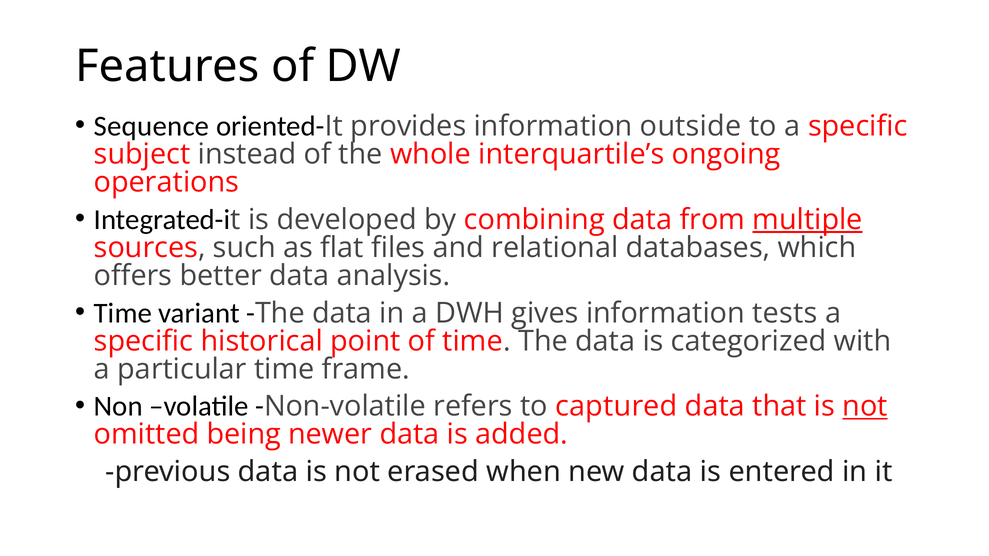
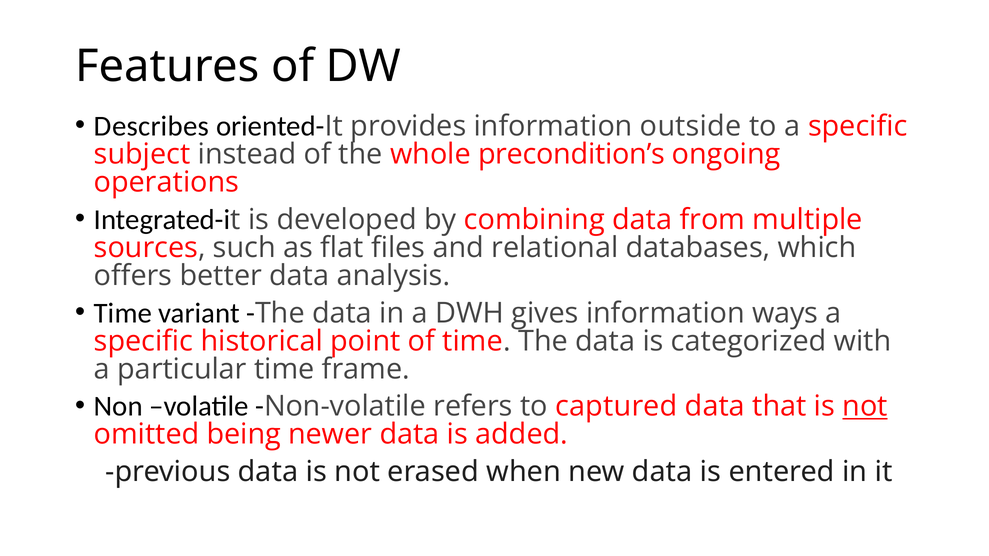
Sequence: Sequence -> Describes
interquartile’s: interquartile’s -> precondition’s
multiple underline: present -> none
tests: tests -> ways
